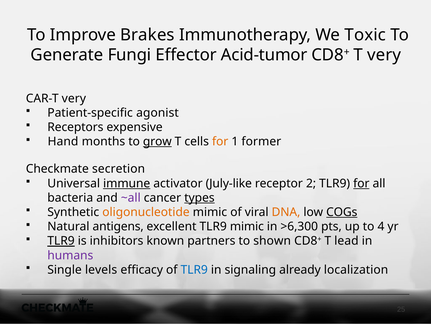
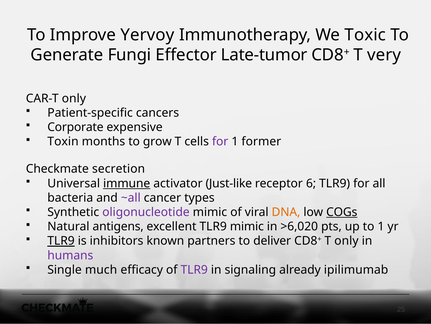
Brakes: Brakes -> Yervoy
Acid-tumor: Acid-tumor -> Late-tumor
CAR-T very: very -> only
agonist: agonist -> cancers
Receptors: Receptors -> Corporate
Hand: Hand -> Toxin
grow underline: present -> none
for at (220, 141) colour: orange -> purple
July-like: July-like -> Just-like
2: 2 -> 6
for at (361, 183) underline: present -> none
types underline: present -> none
oligonucleotide colour: orange -> purple
>6,300: >6,300 -> >6,020
to 4: 4 -> 1
shown: shown -> deliver
T lead: lead -> only
levels: levels -> much
TLR9 at (194, 269) colour: blue -> purple
localization: localization -> ipilimumab
